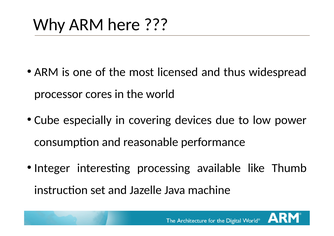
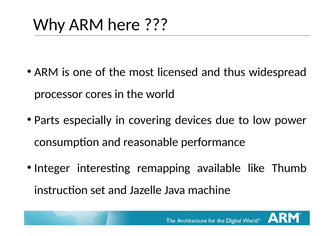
Cube: Cube -> Parts
processing: processing -> remapping
